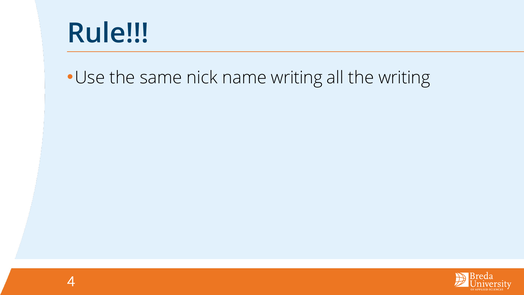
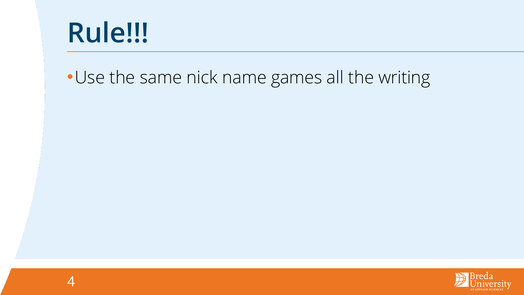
name writing: writing -> games
